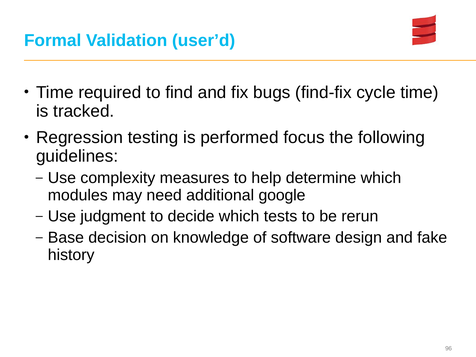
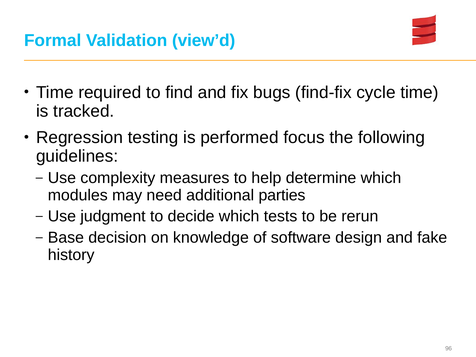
user’d: user’d -> view’d
google: google -> parties
